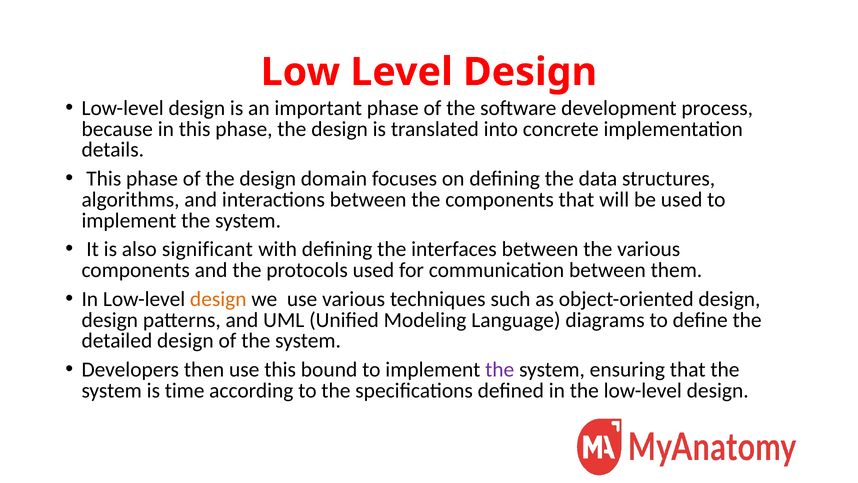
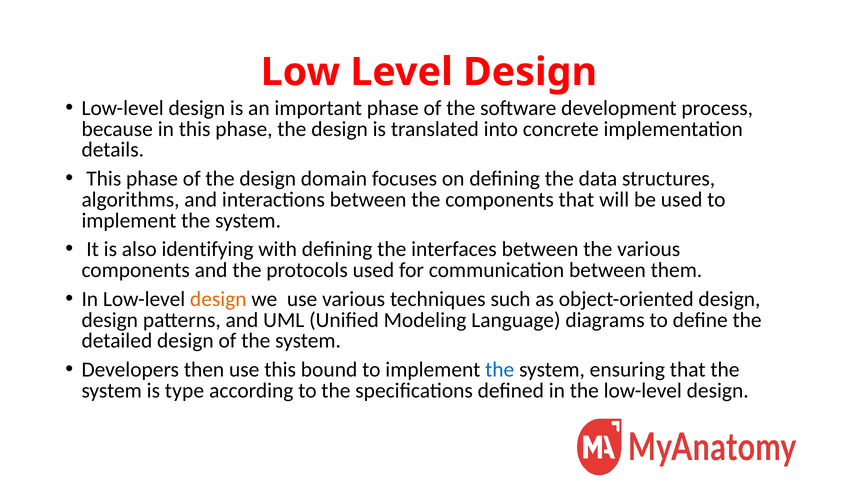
significant: significant -> identifying
the at (500, 370) colour: purple -> blue
time: time -> type
